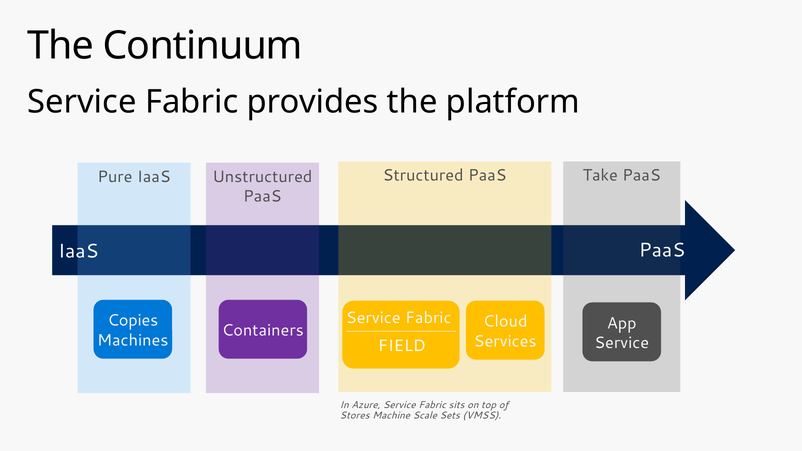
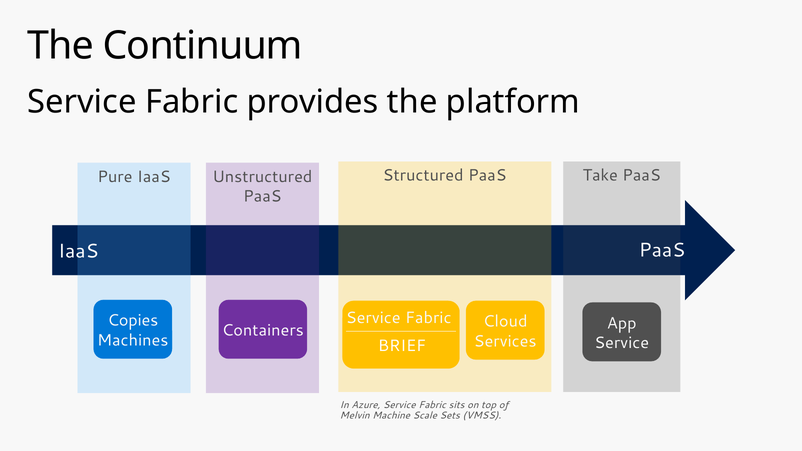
FIELD: FIELD -> BRIEF
Stores: Stores -> Melvin
